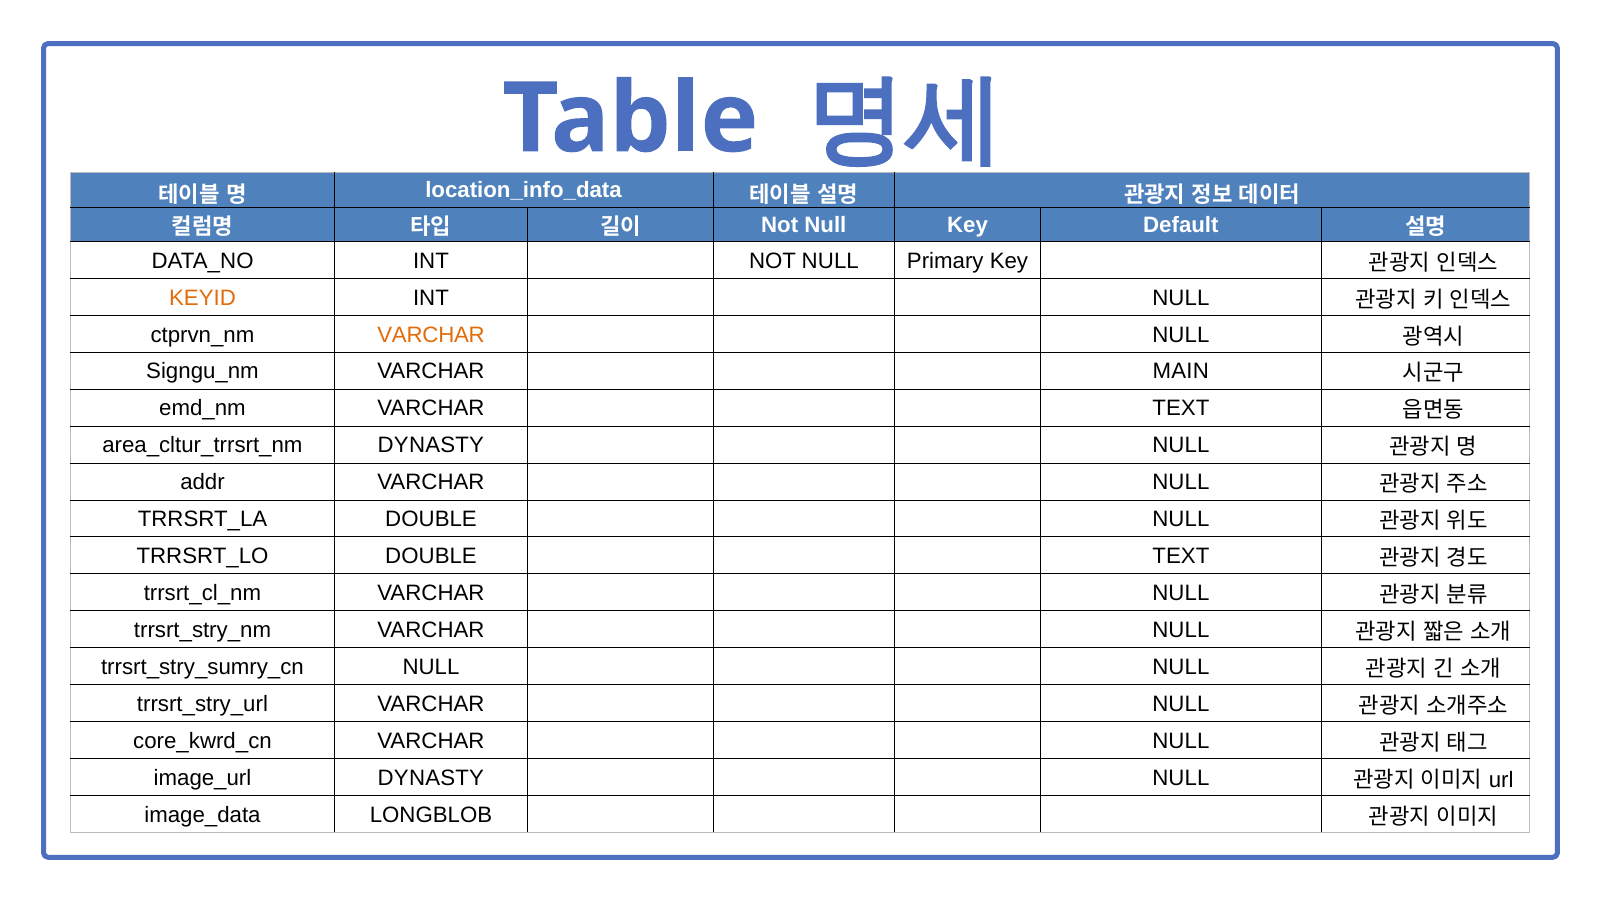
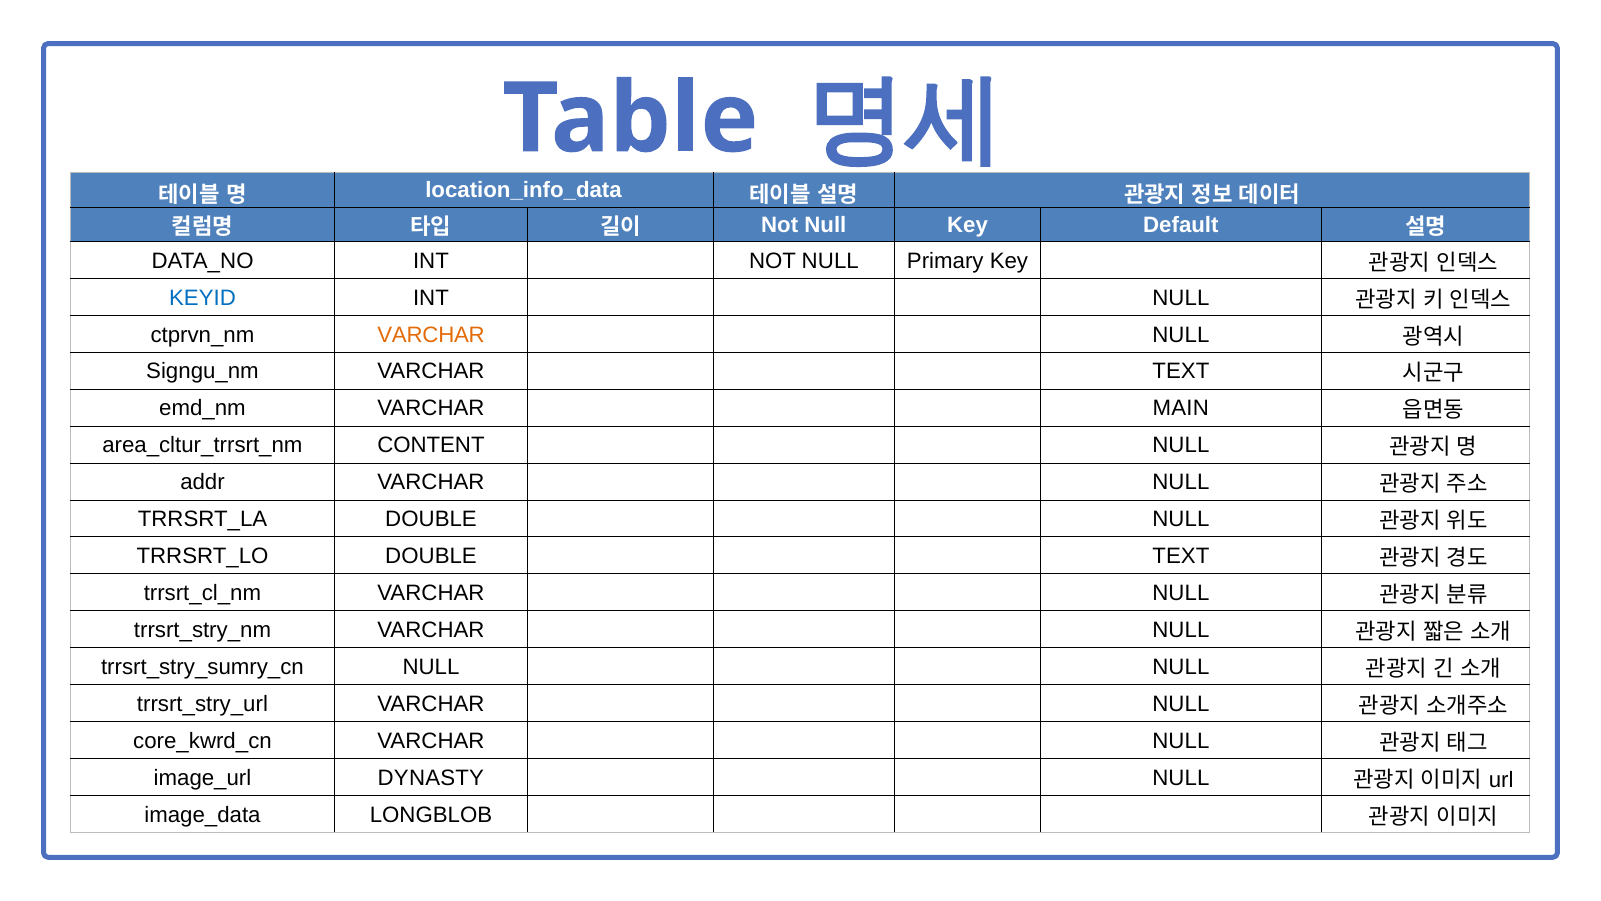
KEYID colour: orange -> blue
VARCHAR MAIN: MAIN -> TEXT
VARCHAR TEXT: TEXT -> MAIN
DYNASTY at (431, 445): DYNASTY -> CONTENT
